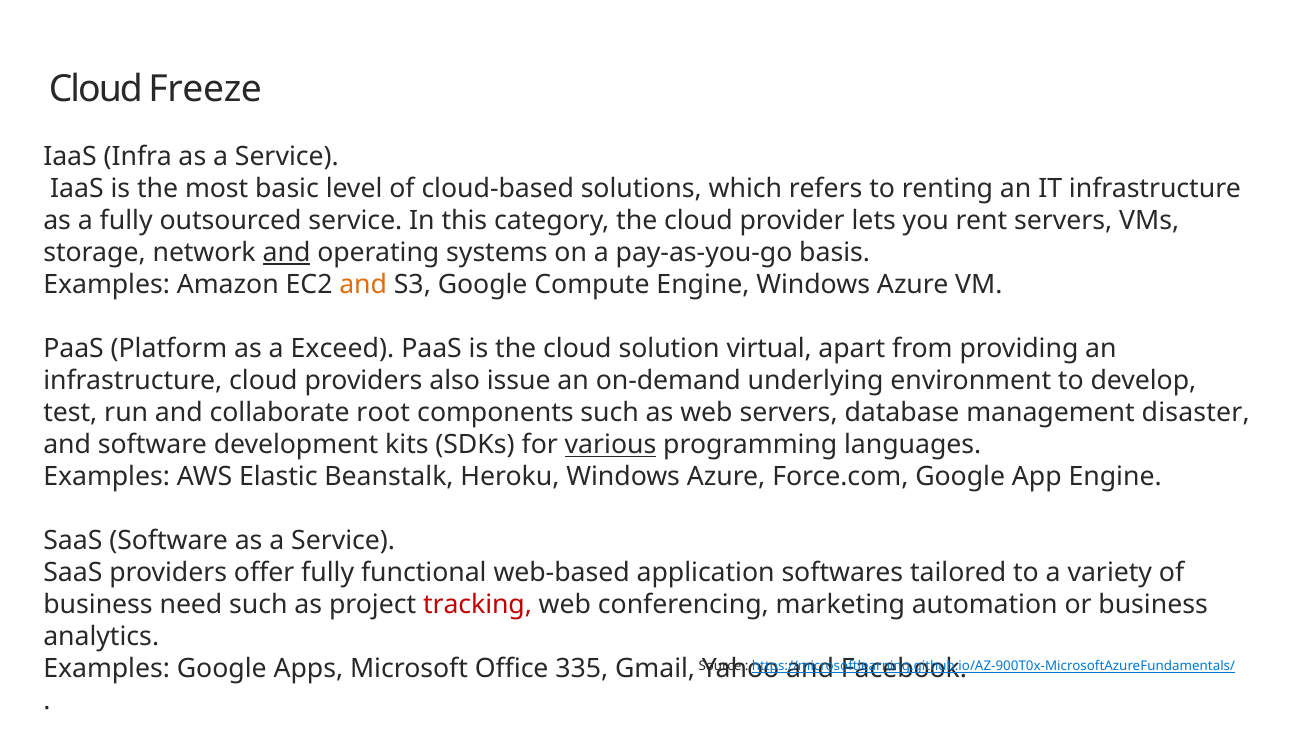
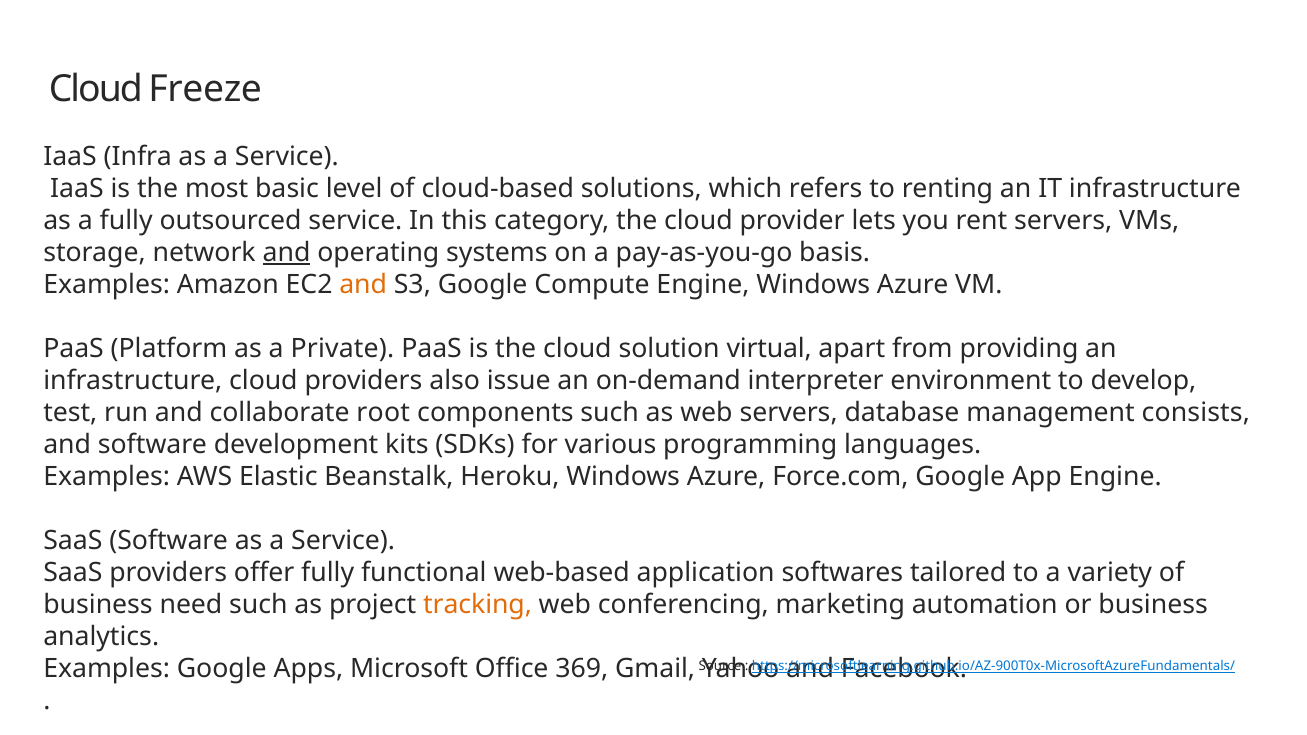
Exceed: Exceed -> Private
underlying: underlying -> interpreter
disaster: disaster -> consists
various underline: present -> none
tracking colour: red -> orange
335: 335 -> 369
